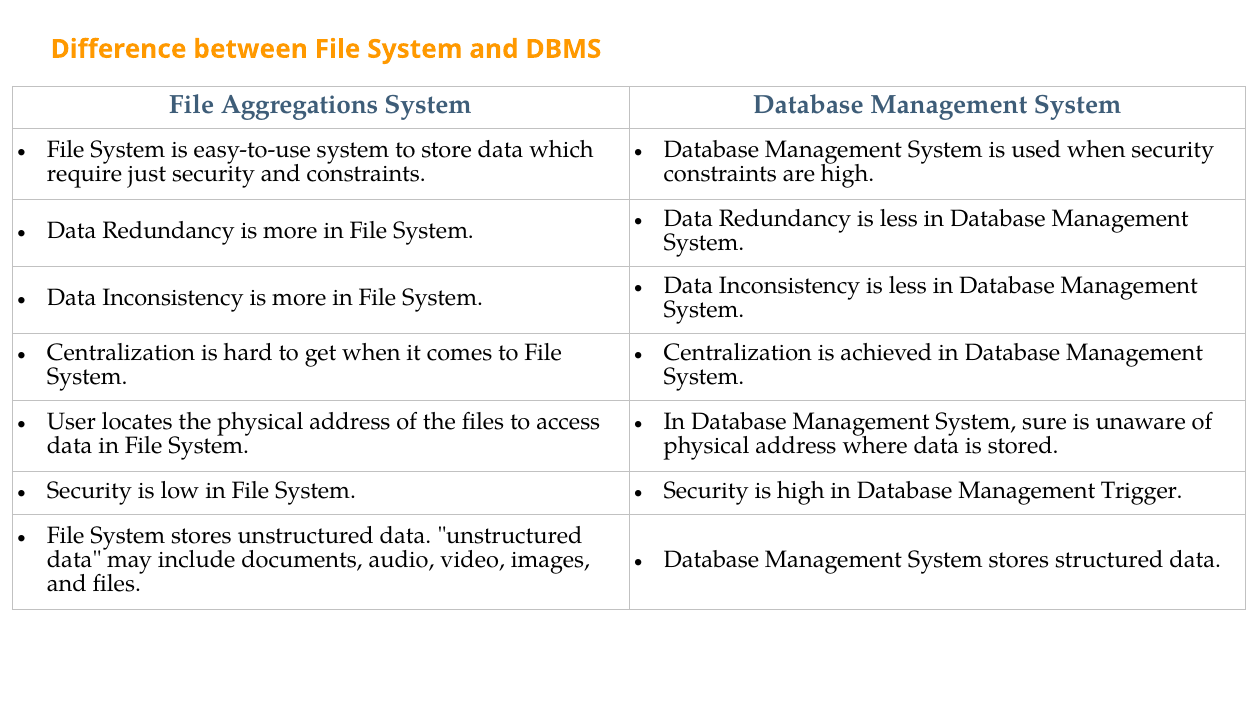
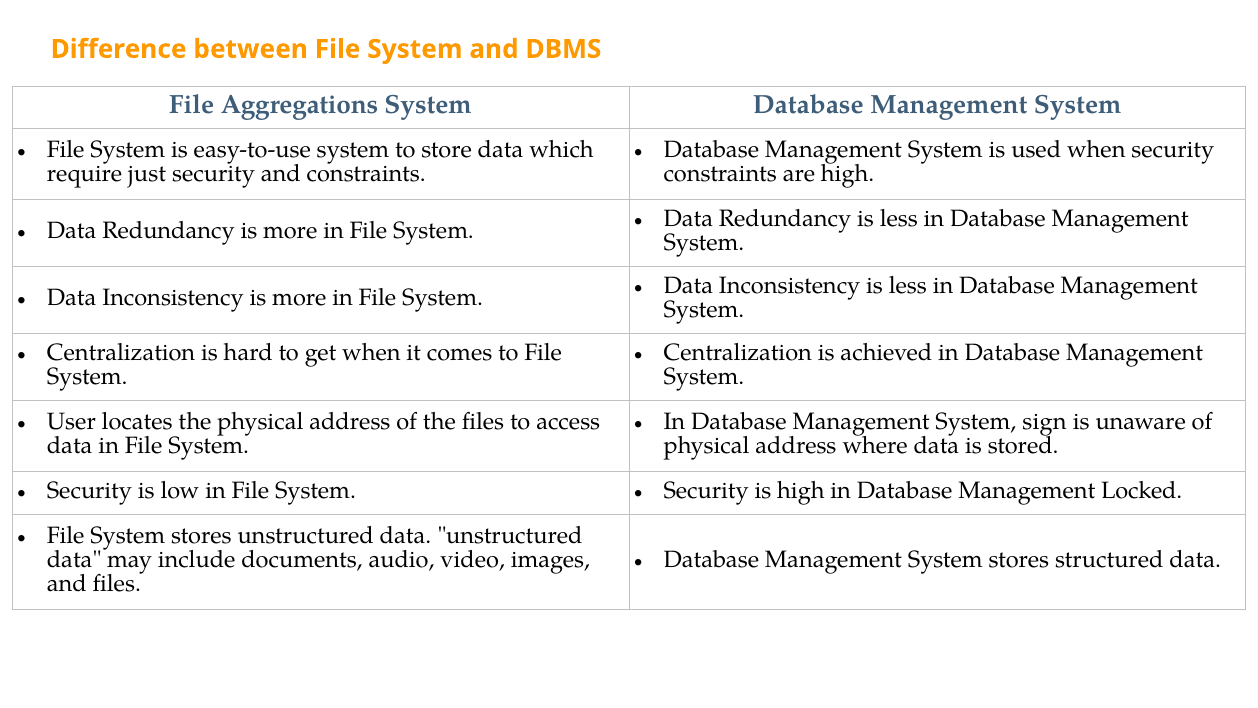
sure: sure -> sign
Trigger: Trigger -> Locked
